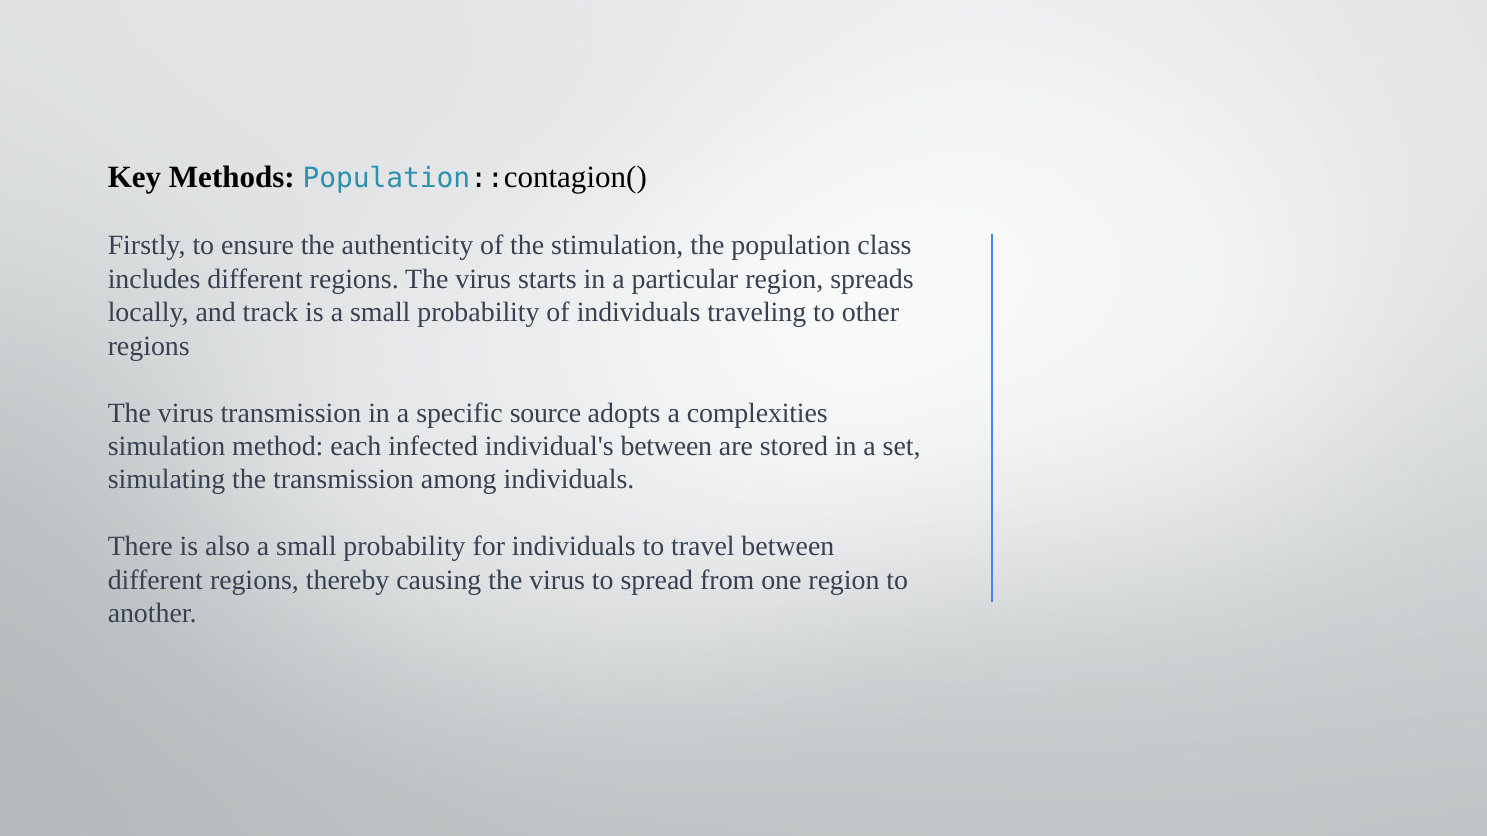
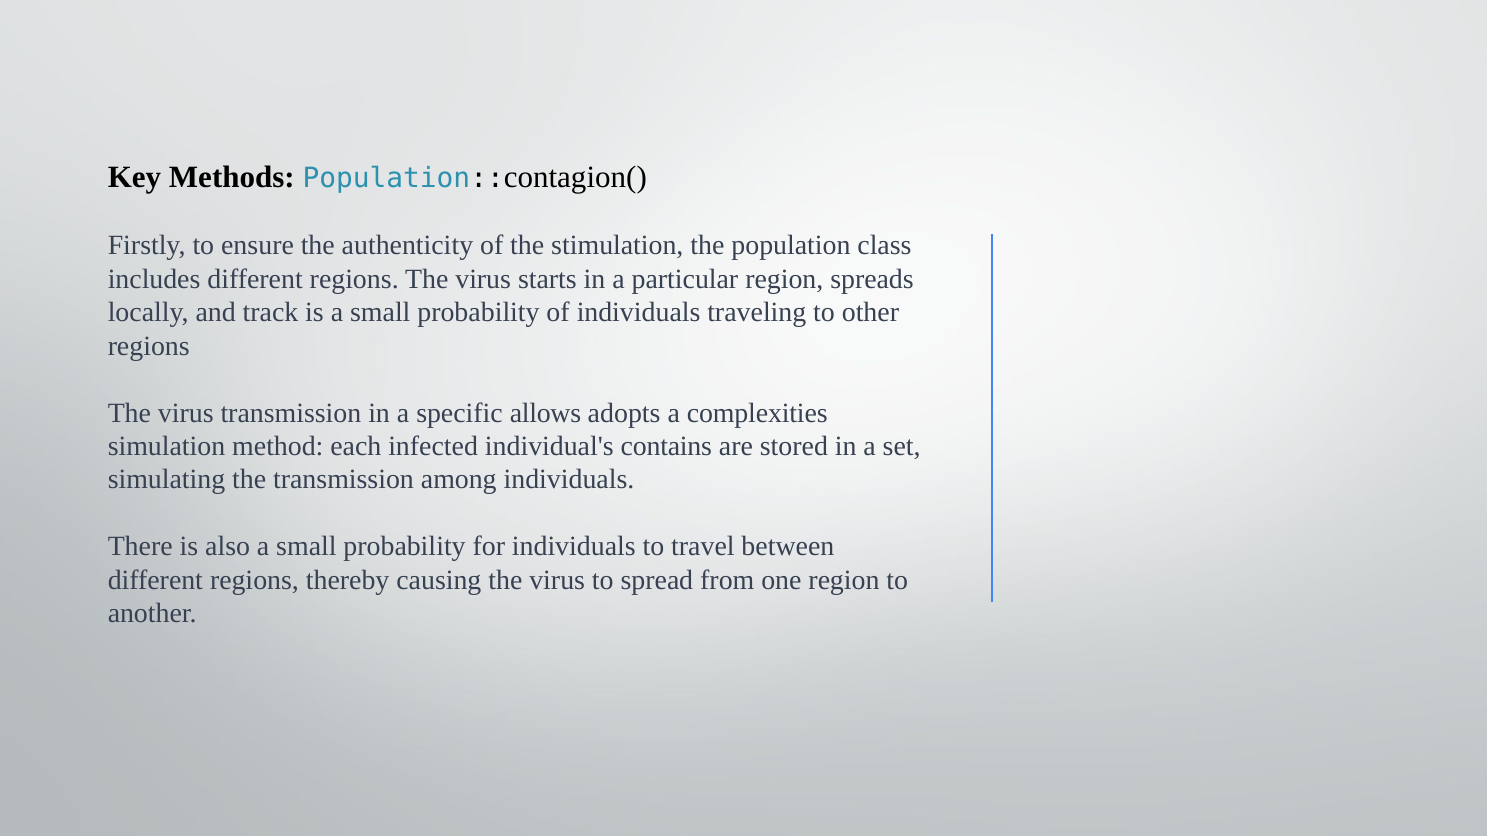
source: source -> allows
individual's between: between -> contains
